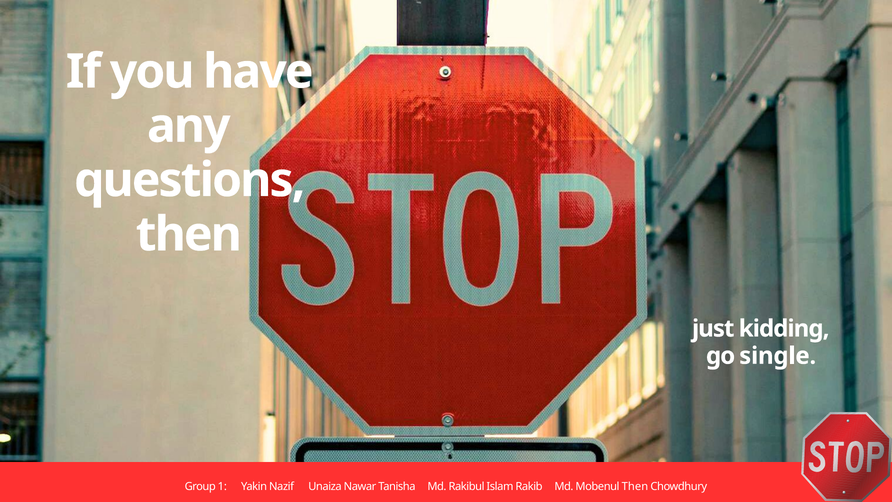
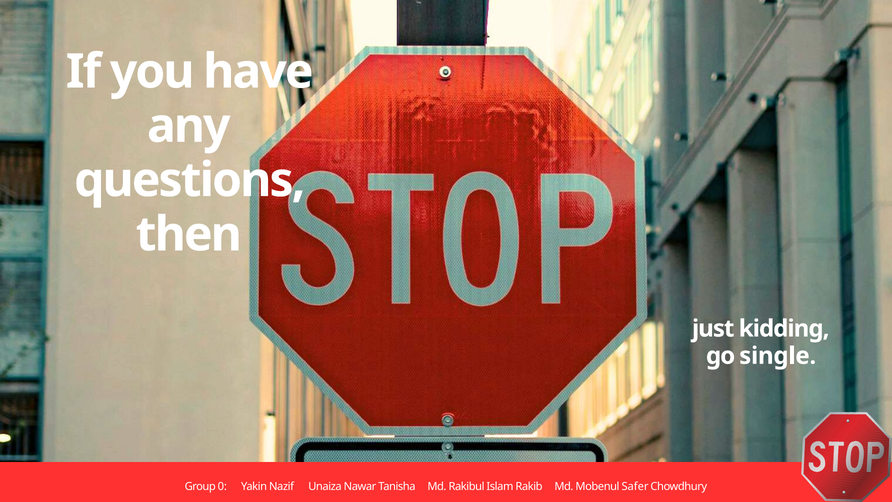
1: 1 -> 0
Mobenul Then: Then -> Safer
